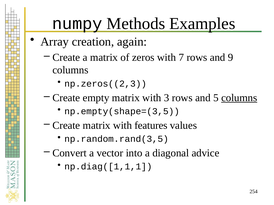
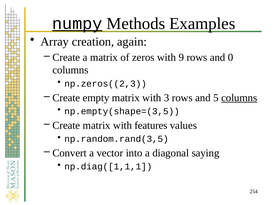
numpy underline: none -> present
7: 7 -> 9
9: 9 -> 0
advice: advice -> saying
